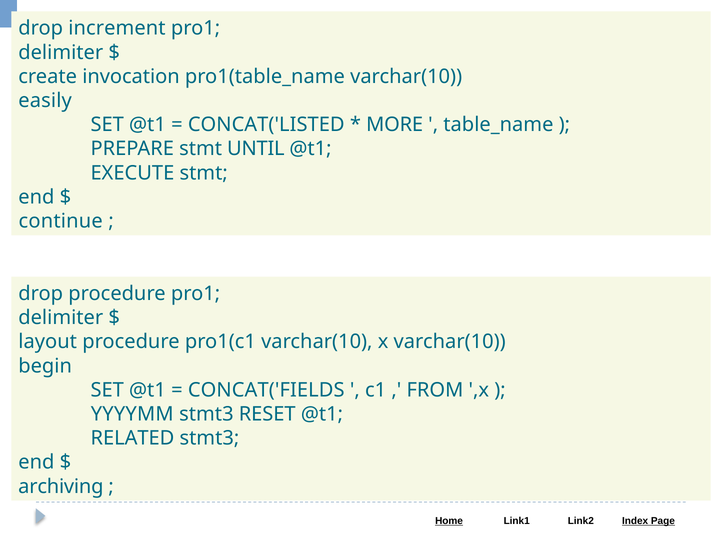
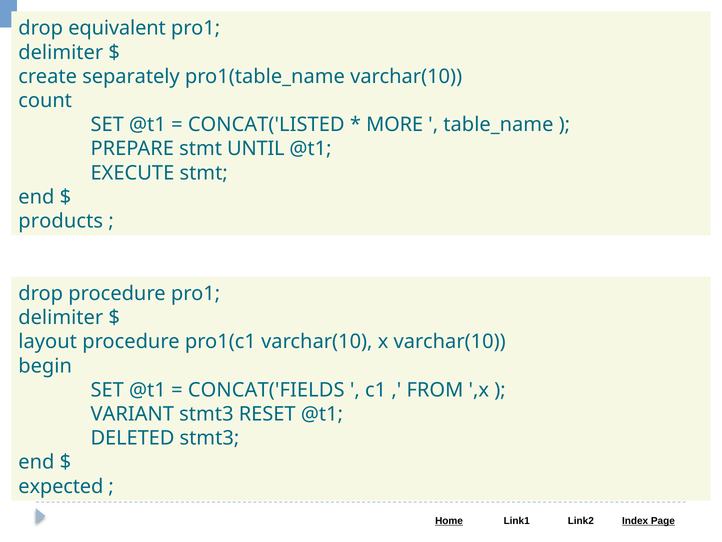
increment: increment -> equivalent
invocation: invocation -> separately
easily: easily -> count
continue: continue -> products
YYYYMM: YYYYMM -> VARIANT
RELATED: RELATED -> DELETED
archiving: archiving -> expected
